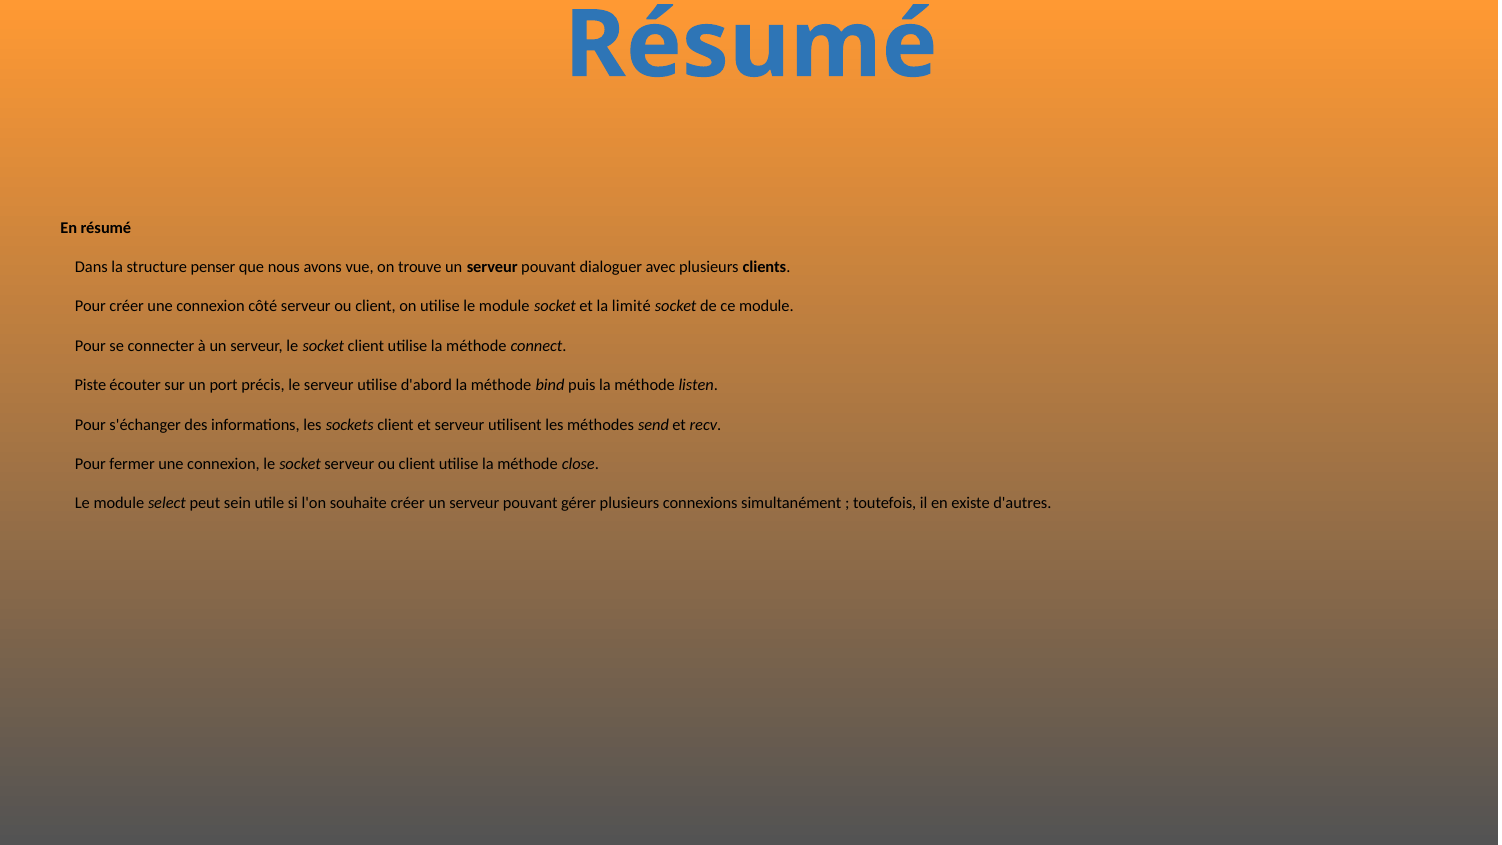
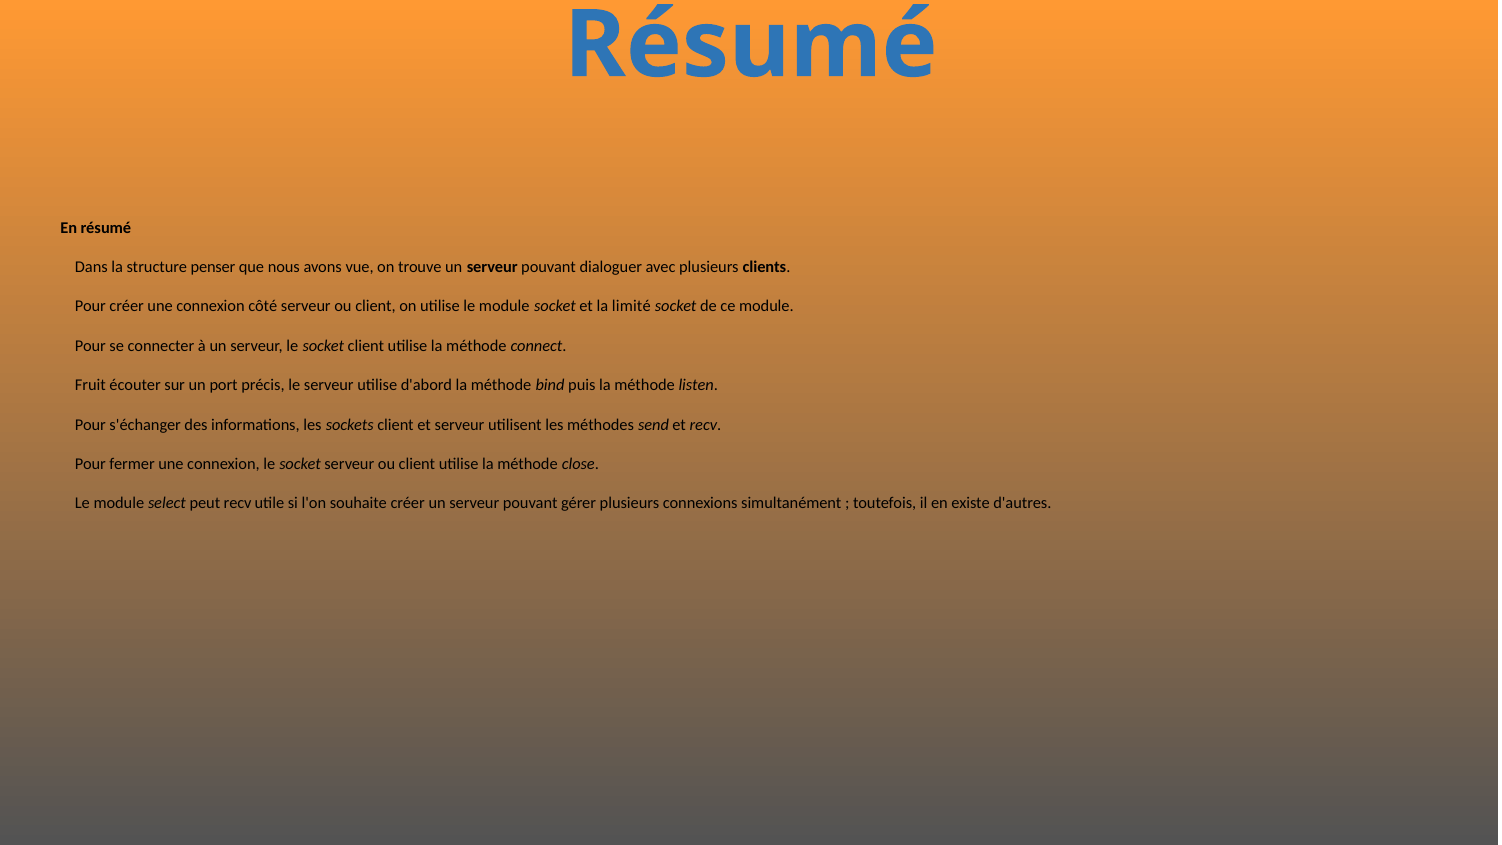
Piste: Piste -> Fruit
peut sein: sein -> recv
